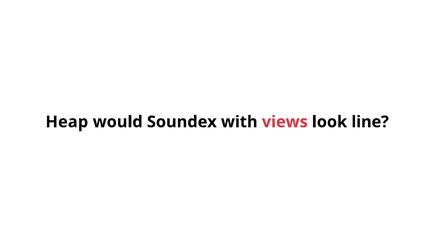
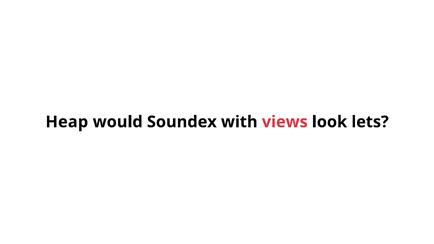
line: line -> lets
